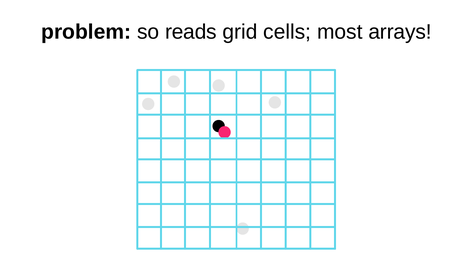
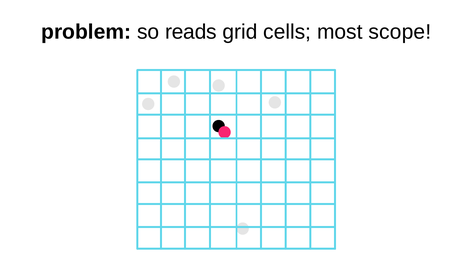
arrays: arrays -> scope
